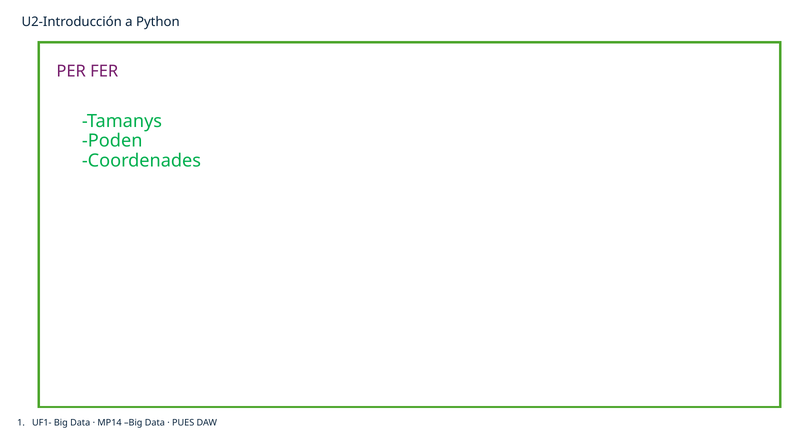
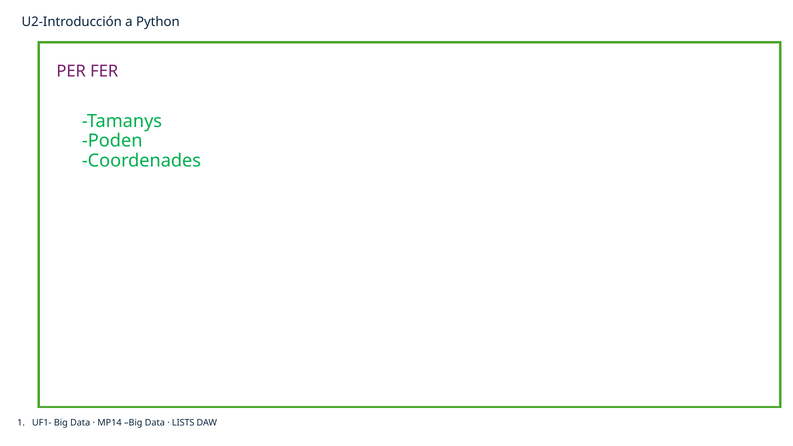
PUES: PUES -> LISTS
